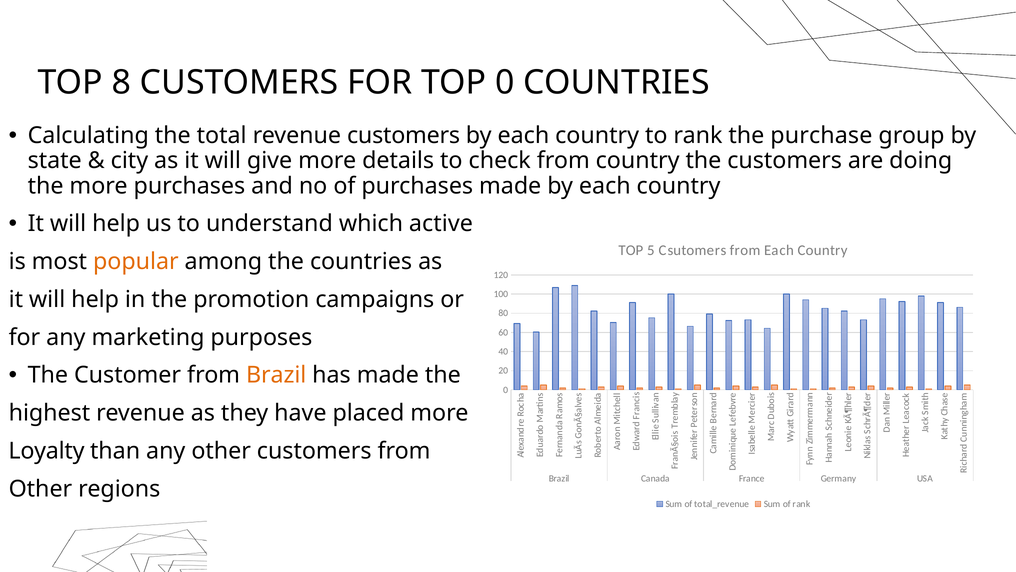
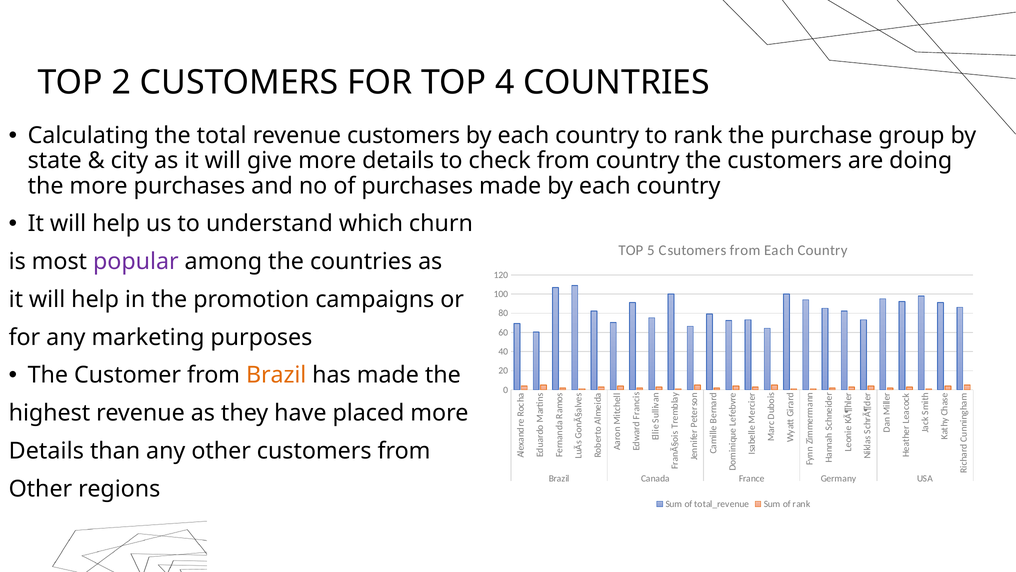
8: 8 -> 2
TOP 0: 0 -> 4
active: active -> churn
popular colour: orange -> purple
Loyalty at (46, 451): Loyalty -> Details
